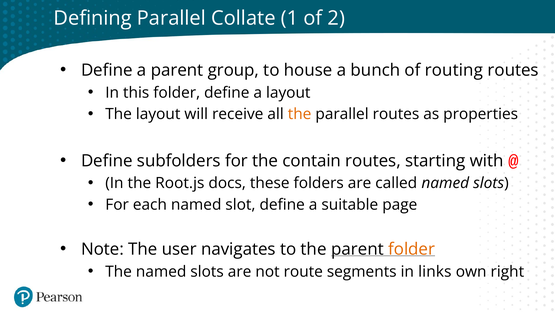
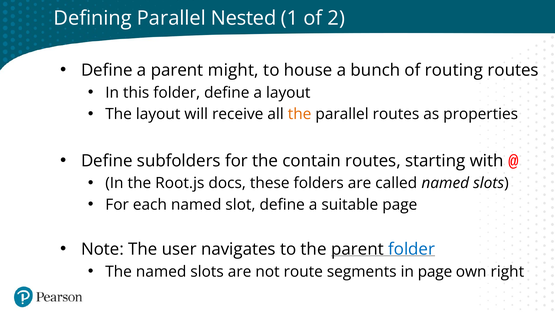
Collate: Collate -> Nested
group: group -> might
folder at (412, 249) colour: orange -> blue
in links: links -> page
